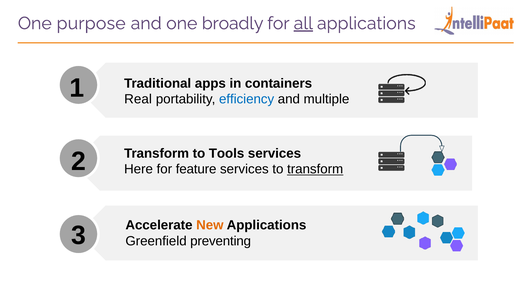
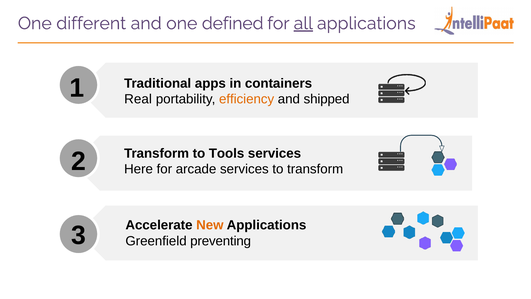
purpose: purpose -> different
broadly: broadly -> defined
efficiency colour: blue -> orange
multiple: multiple -> shipped
feature: feature -> arcade
transform at (315, 169) underline: present -> none
